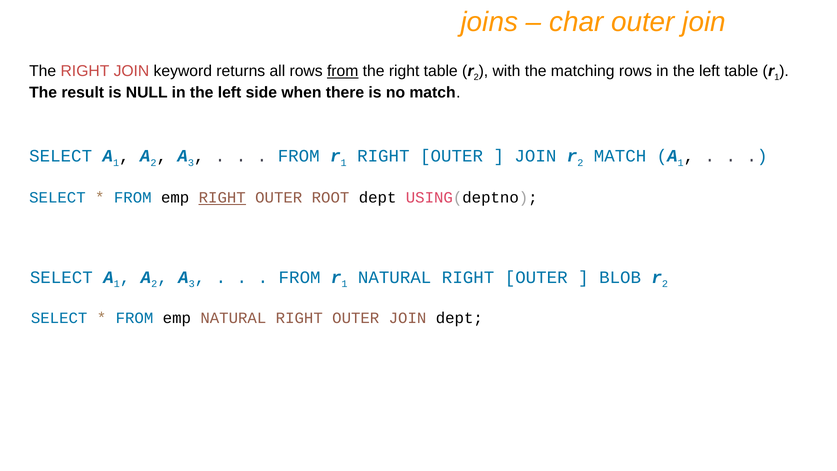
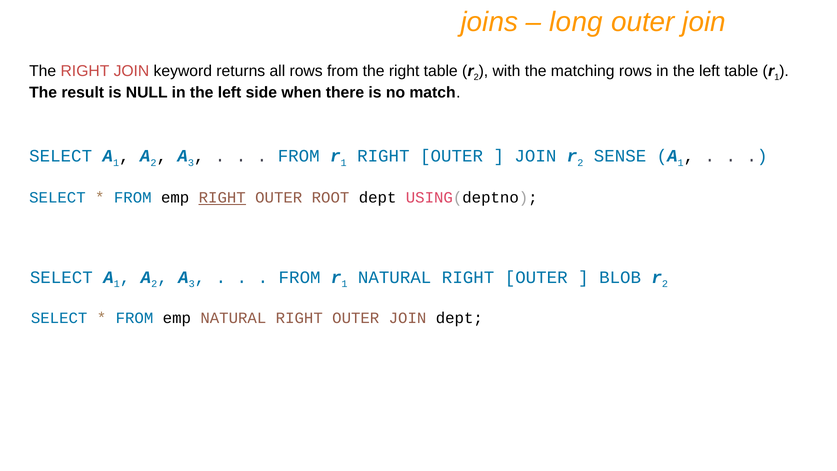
char: char -> long
from at (343, 71) underline: present -> none
MATCH at (620, 156): MATCH -> SENSE
